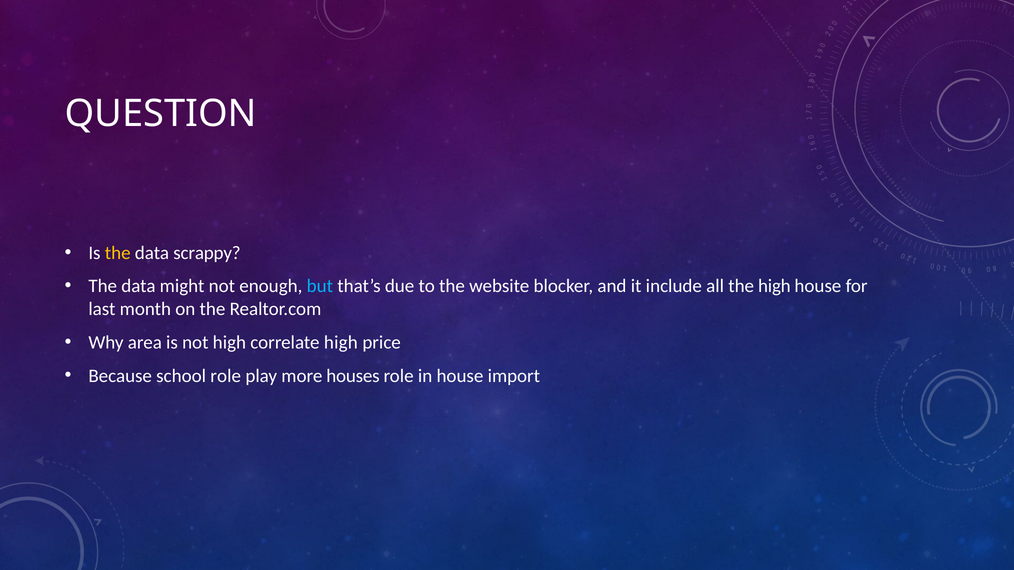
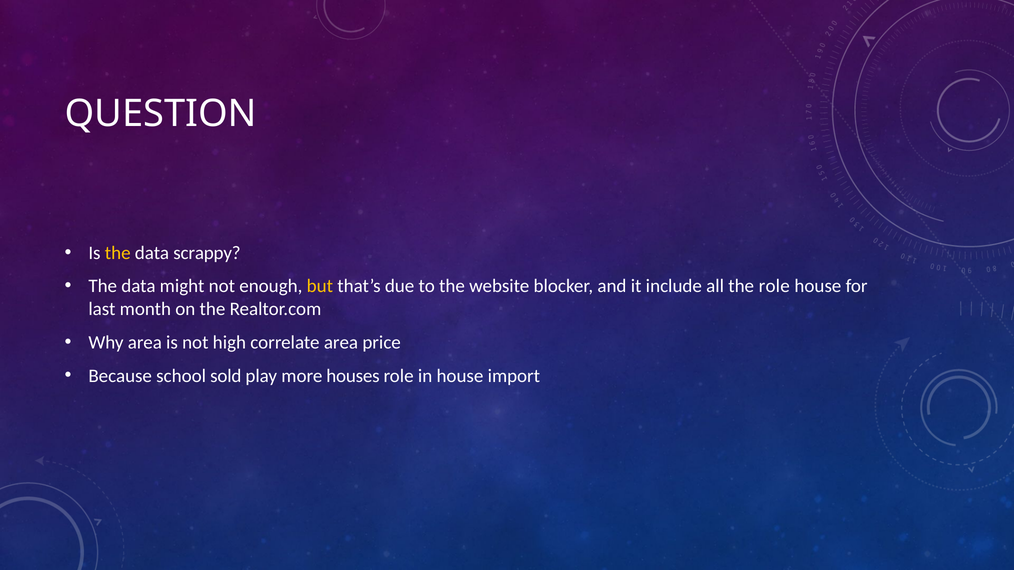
but colour: light blue -> yellow
the high: high -> role
correlate high: high -> area
school role: role -> sold
